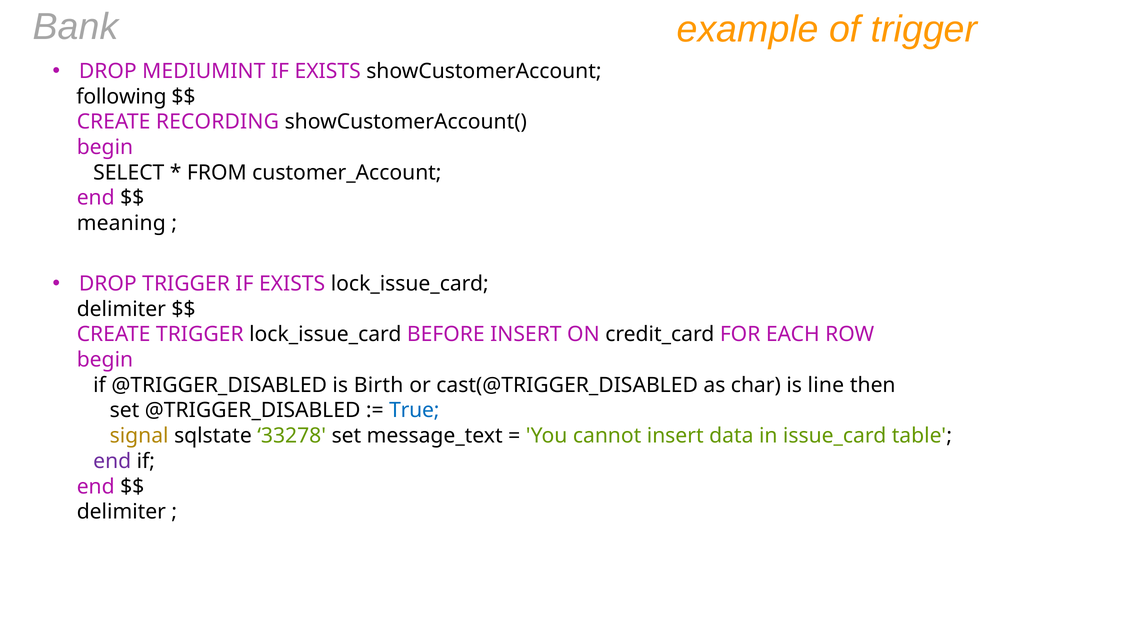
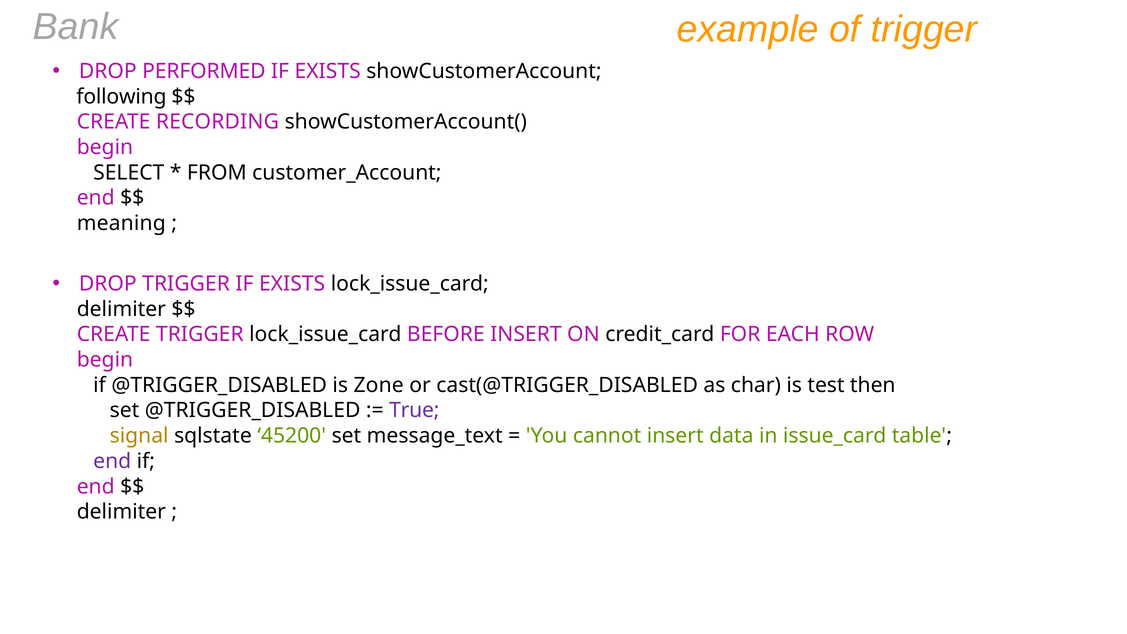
MEDIUMINT: MEDIUMINT -> PERFORMED
Birth: Birth -> Zone
line: line -> test
True colour: blue -> purple
33278: 33278 -> 45200
